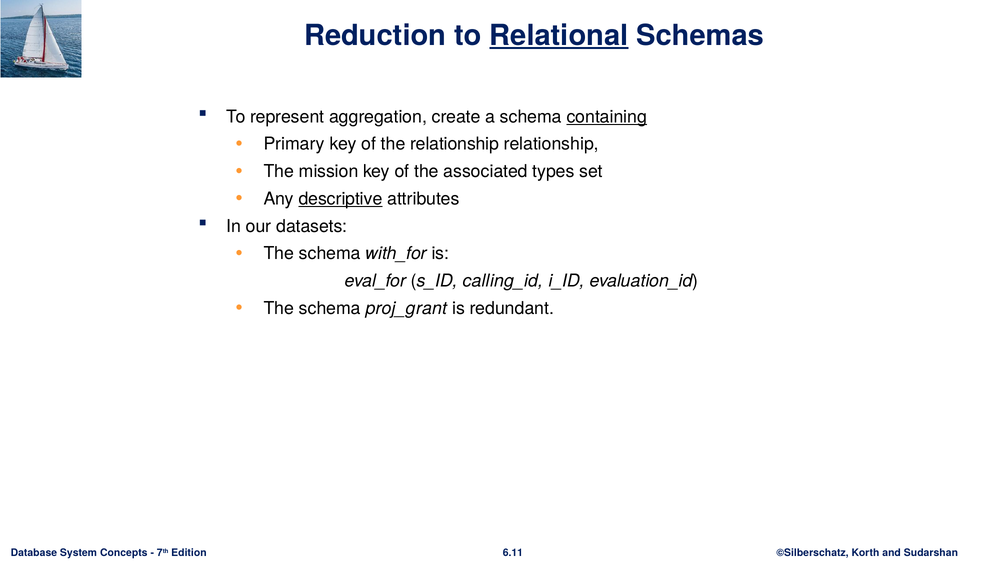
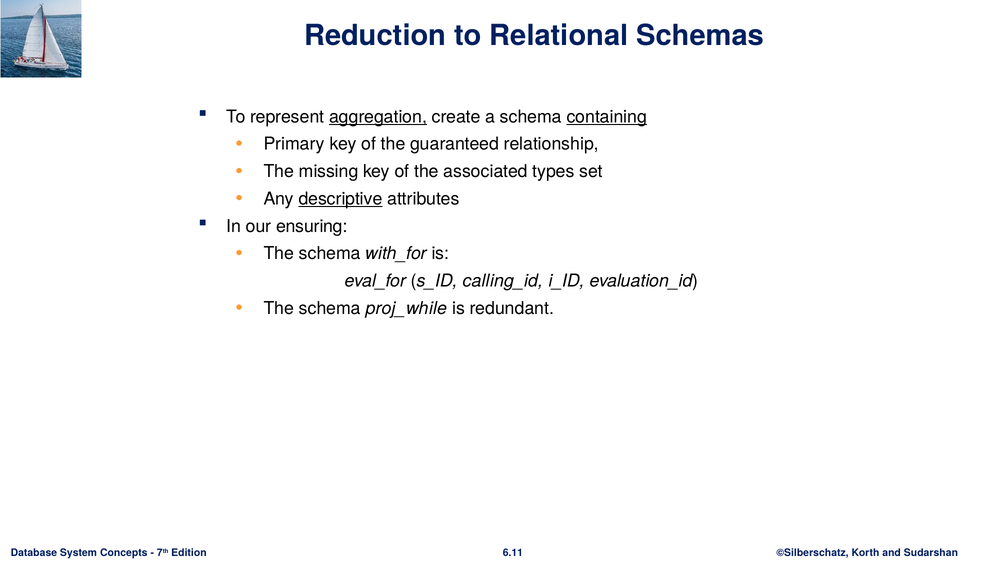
Relational underline: present -> none
aggregation underline: none -> present
the relationship: relationship -> guaranteed
mission: mission -> missing
datasets: datasets -> ensuring
proj_grant: proj_grant -> proj_while
